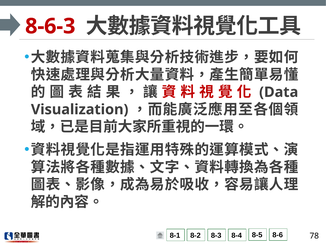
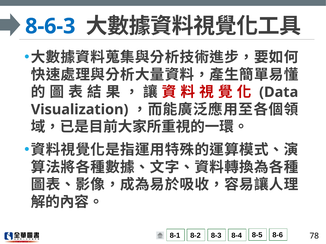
8-6-3 colour: red -> blue
